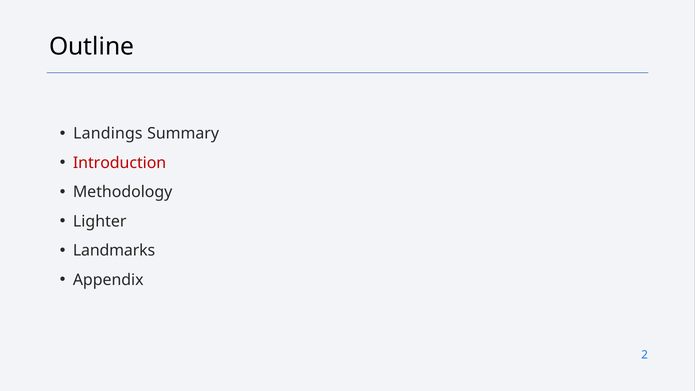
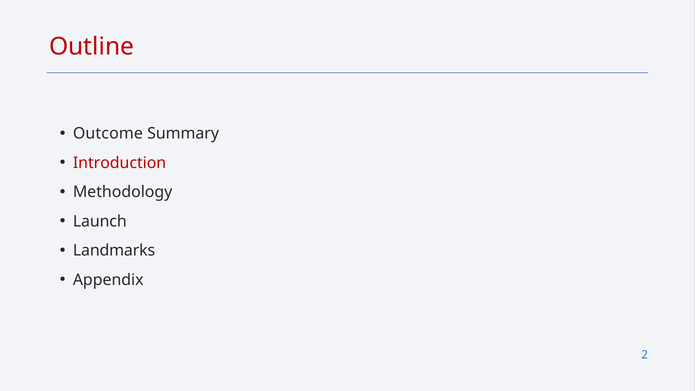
Outline colour: black -> red
Landings: Landings -> Outcome
Lighter: Lighter -> Launch
